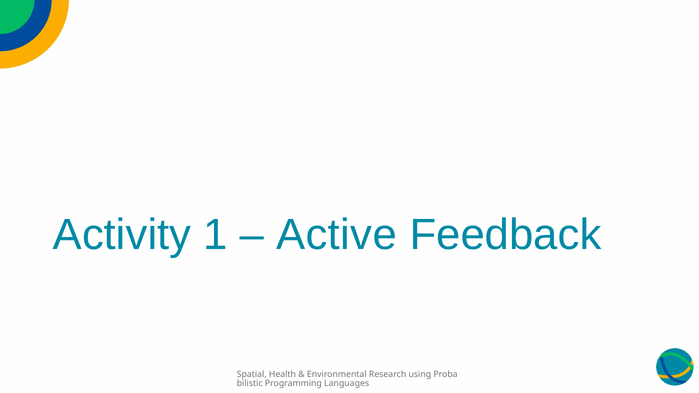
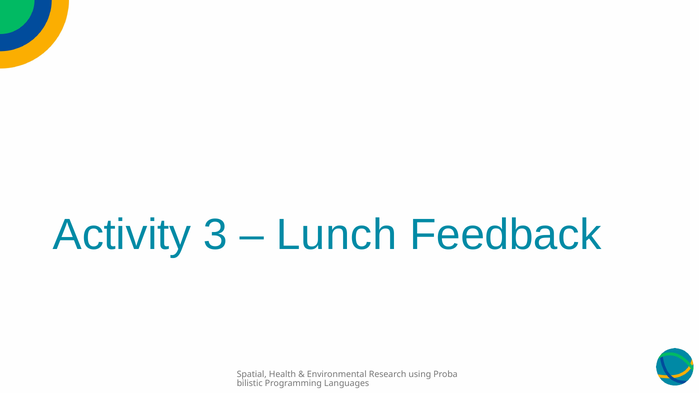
1: 1 -> 3
Active: Active -> Lunch
